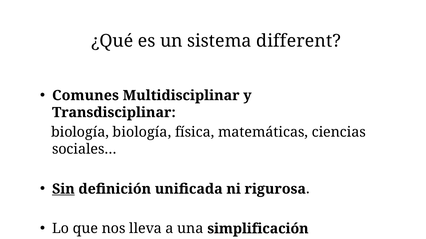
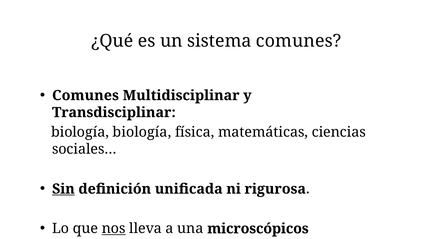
sistema different: different -> comunes
nos underline: none -> present
simplificación: simplificación -> microscópicos
